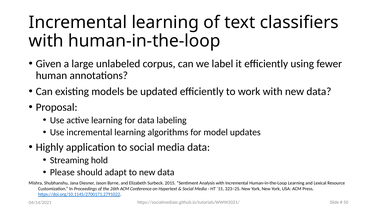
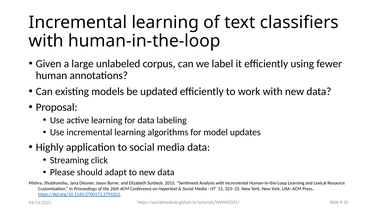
hold: hold -> click
